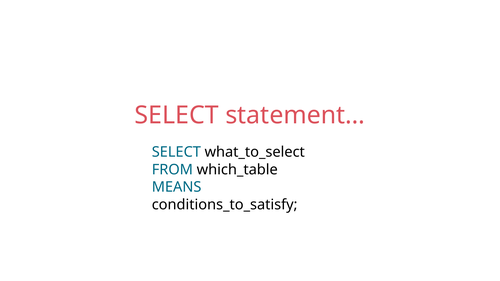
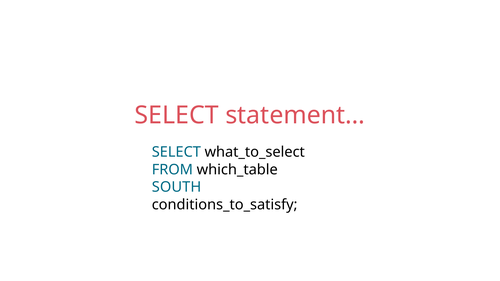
MEANS: MEANS -> SOUTH
